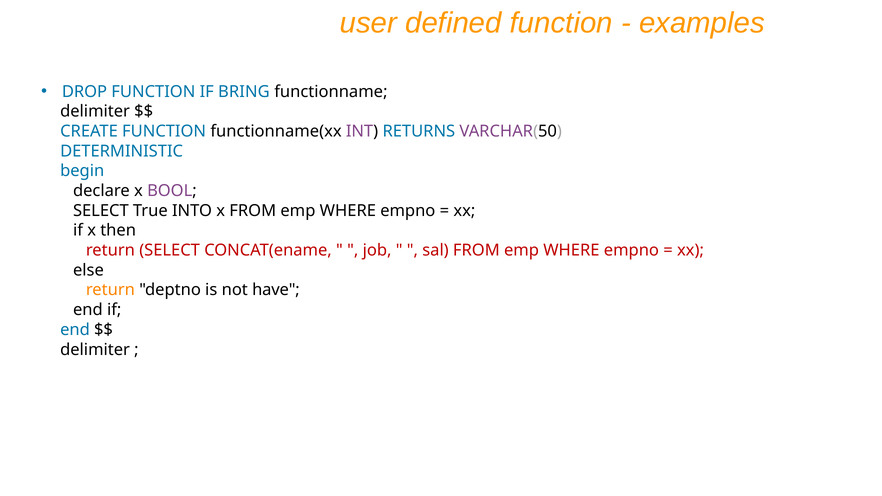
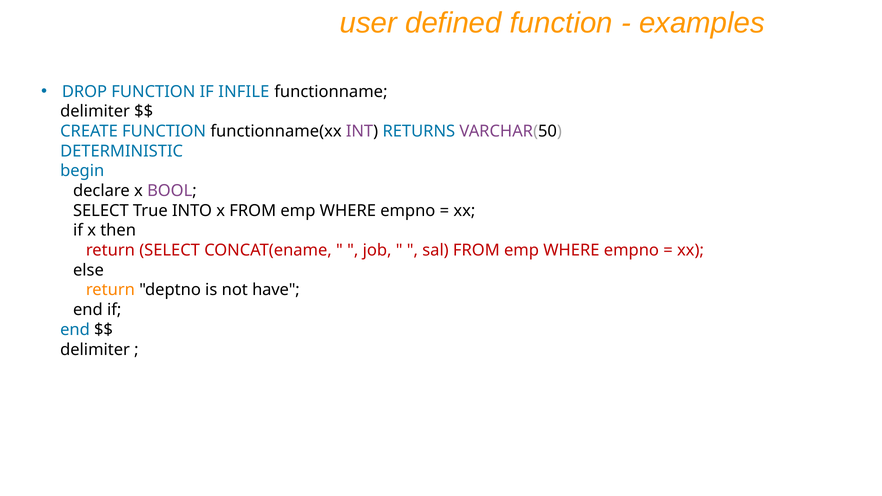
BRING: BRING -> INFILE
